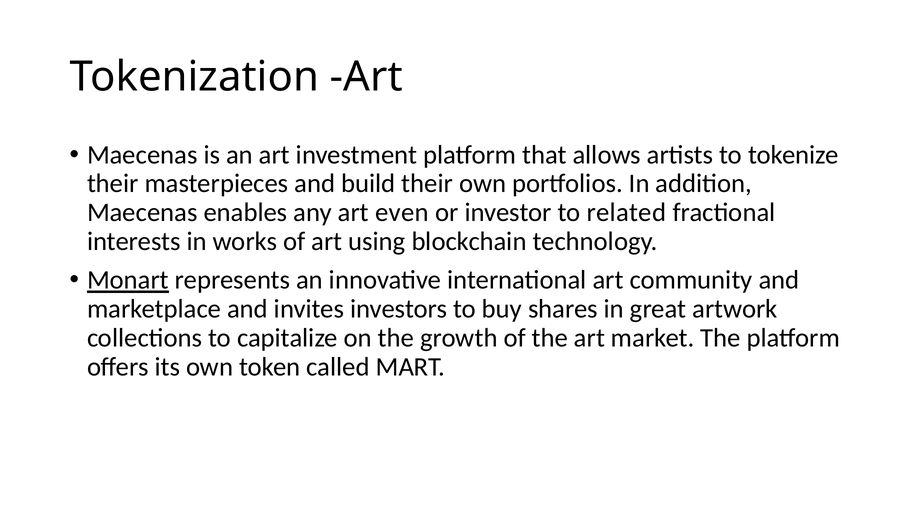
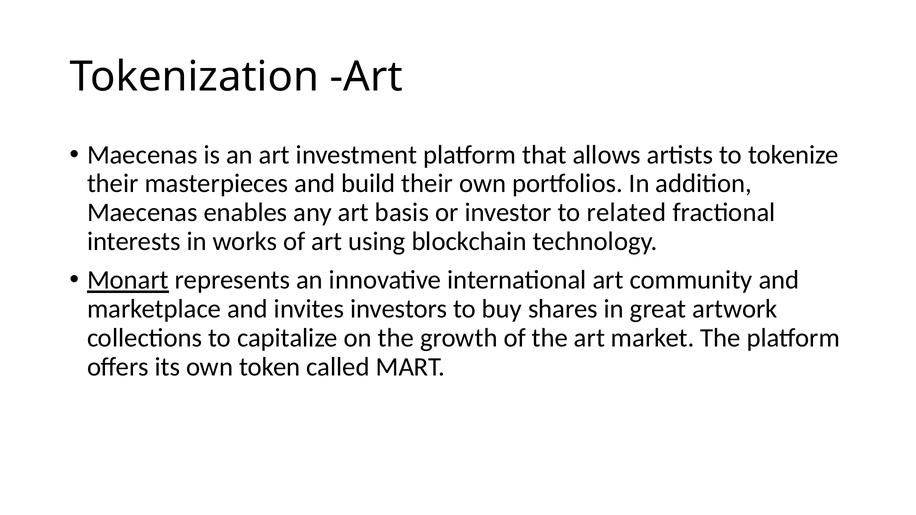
even: even -> basis
